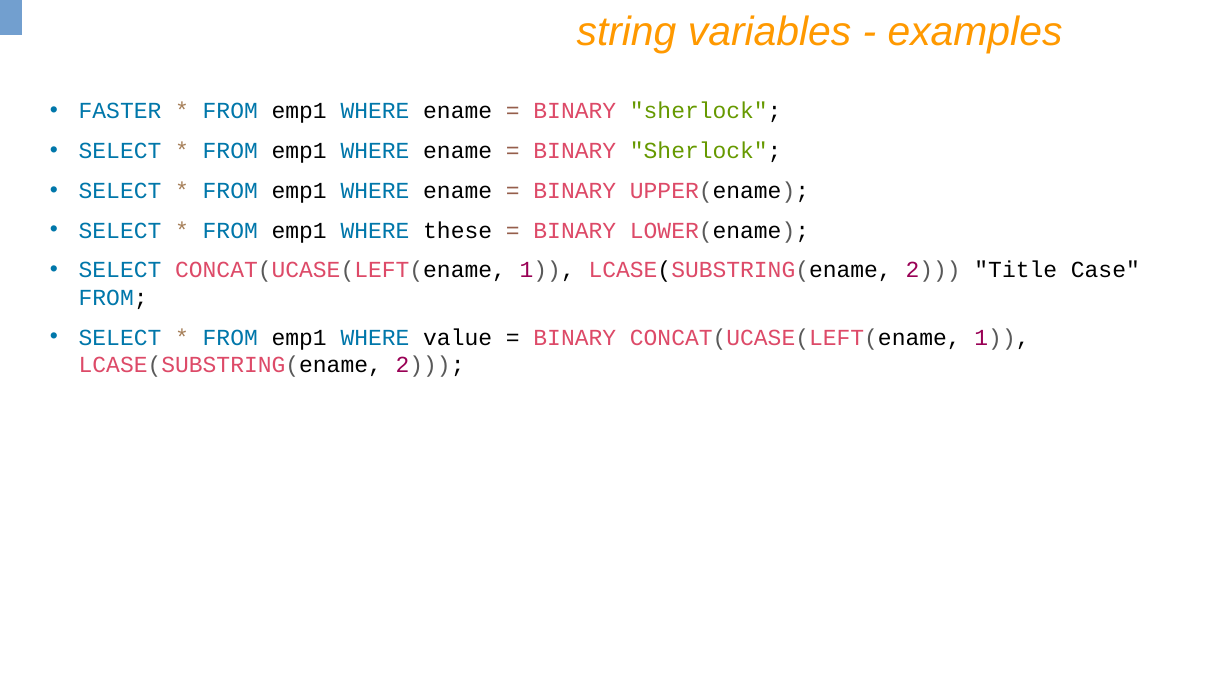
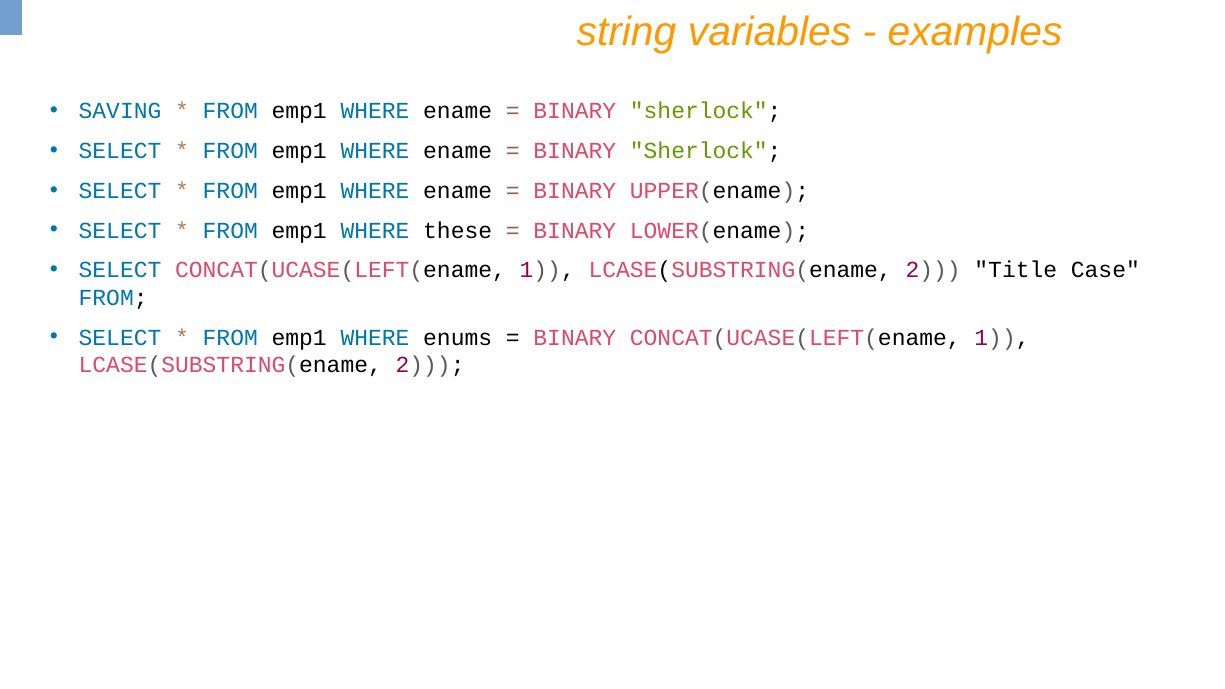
FASTER: FASTER -> SAVING
value: value -> enums
